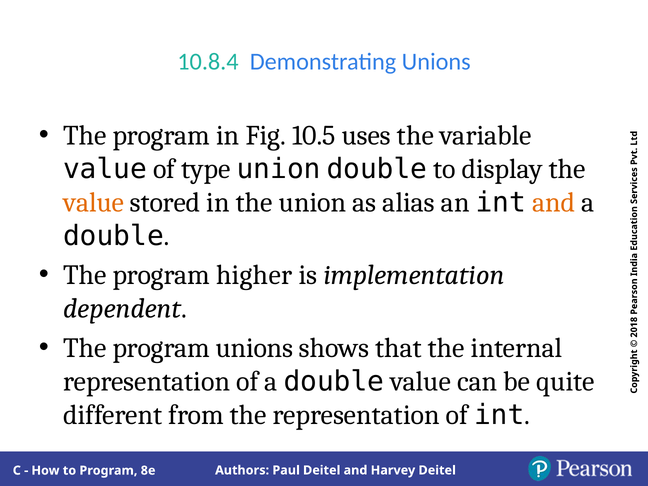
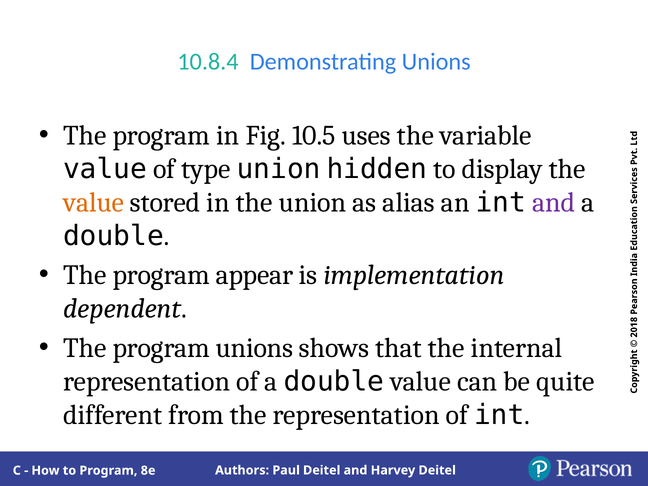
union double: double -> hidden
and at (554, 202) colour: orange -> purple
higher: higher -> appear
